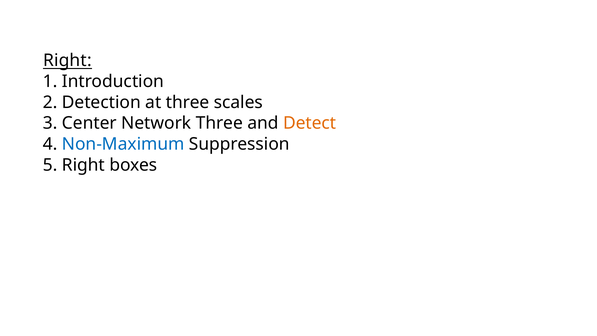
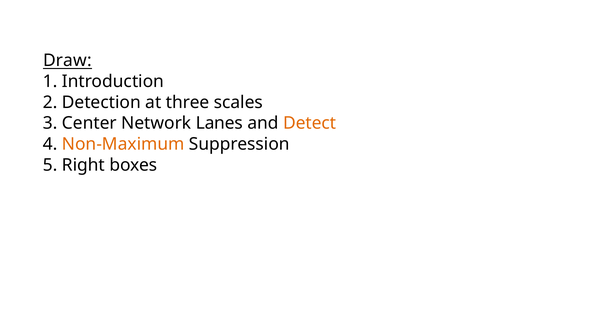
Right at (67, 60): Right -> Draw
Network Three: Three -> Lanes
Non-Maximum colour: blue -> orange
